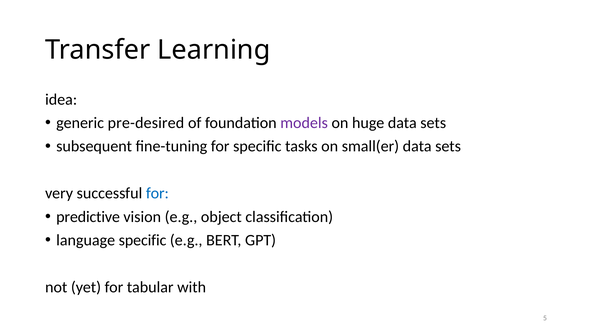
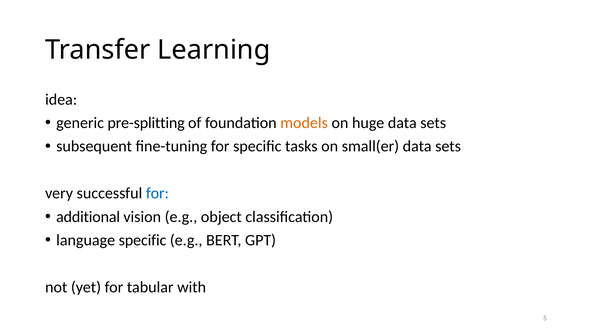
pre-desired: pre-desired -> pre-splitting
models colour: purple -> orange
predictive: predictive -> additional
